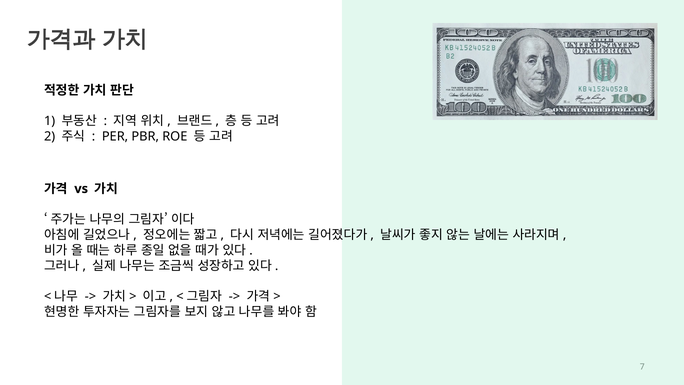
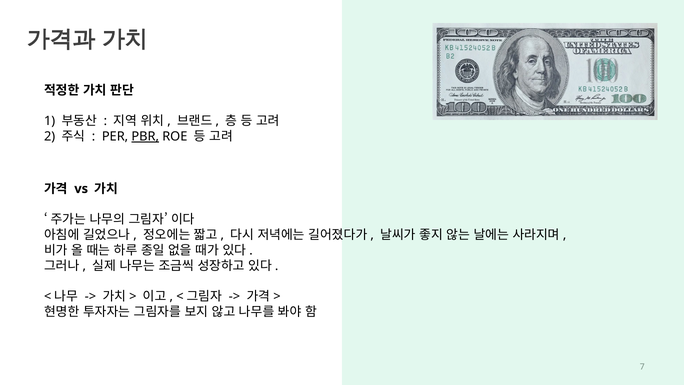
PBR underline: none -> present
